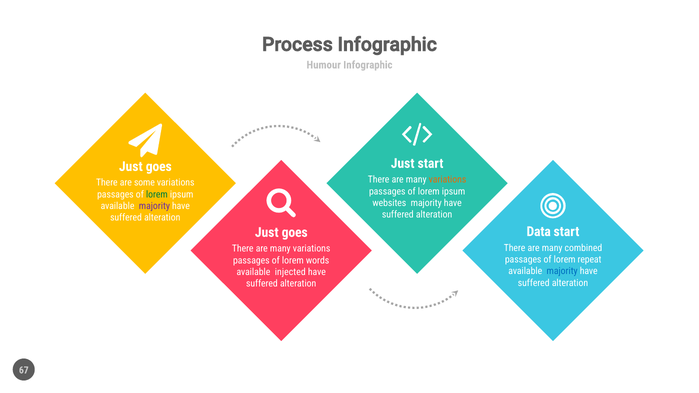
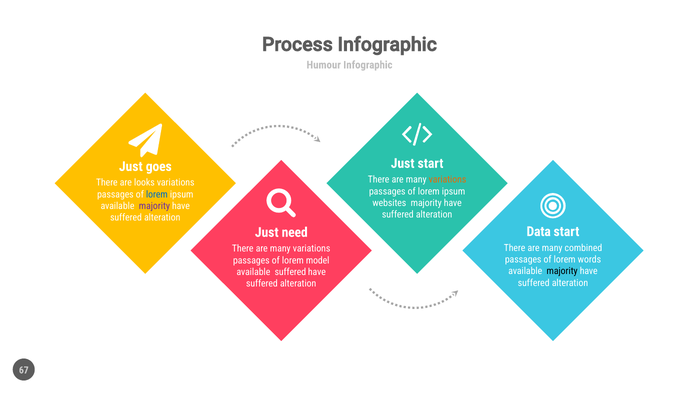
some: some -> looks
lorem at (157, 195) colour: green -> blue
goes at (295, 232): goes -> need
repeat: repeat -> words
words: words -> model
majority at (562, 271) colour: blue -> black
available injected: injected -> suffered
